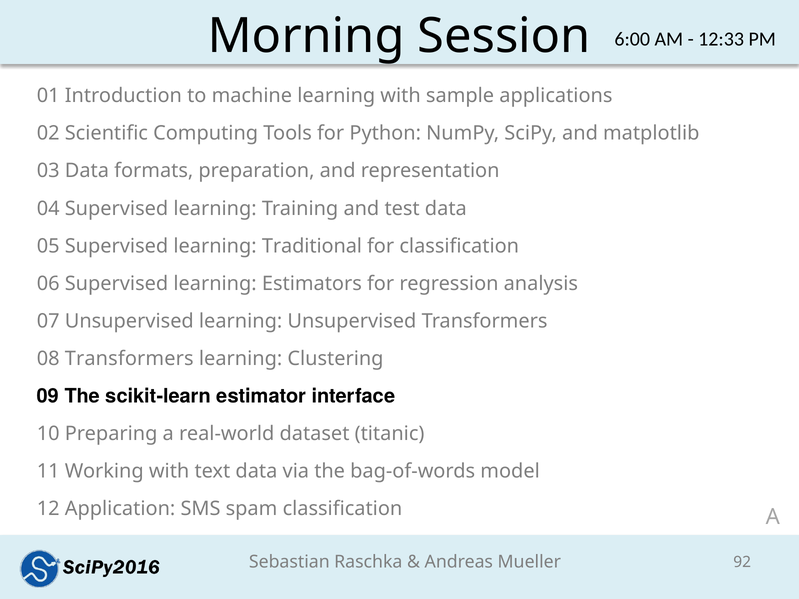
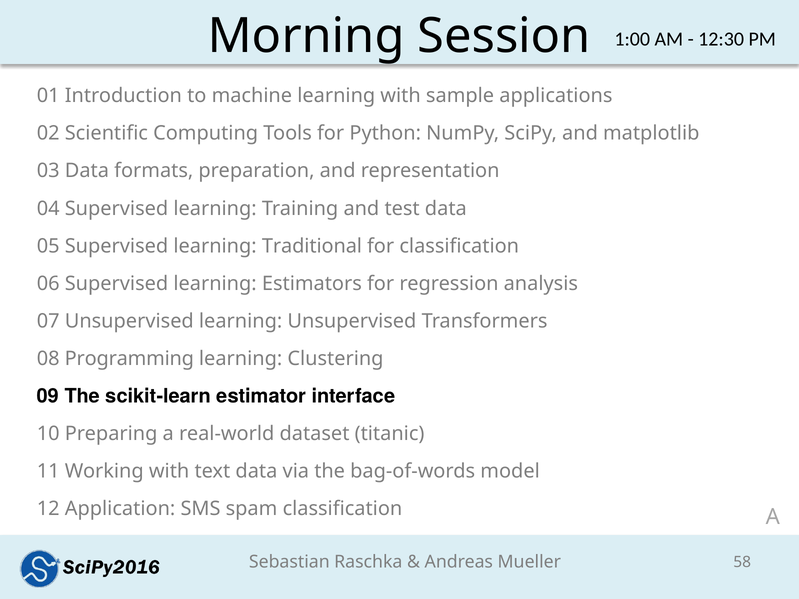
6:00: 6:00 -> 1:00
12:33: 12:33 -> 12:30
08 Transformers: Transformers -> Programming
92: 92 -> 58
